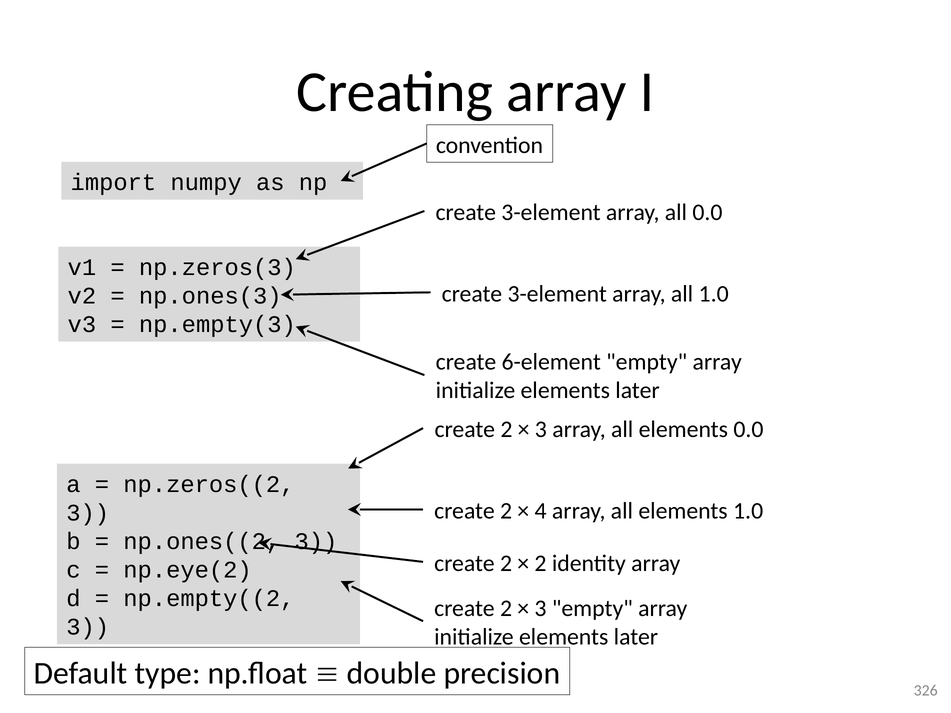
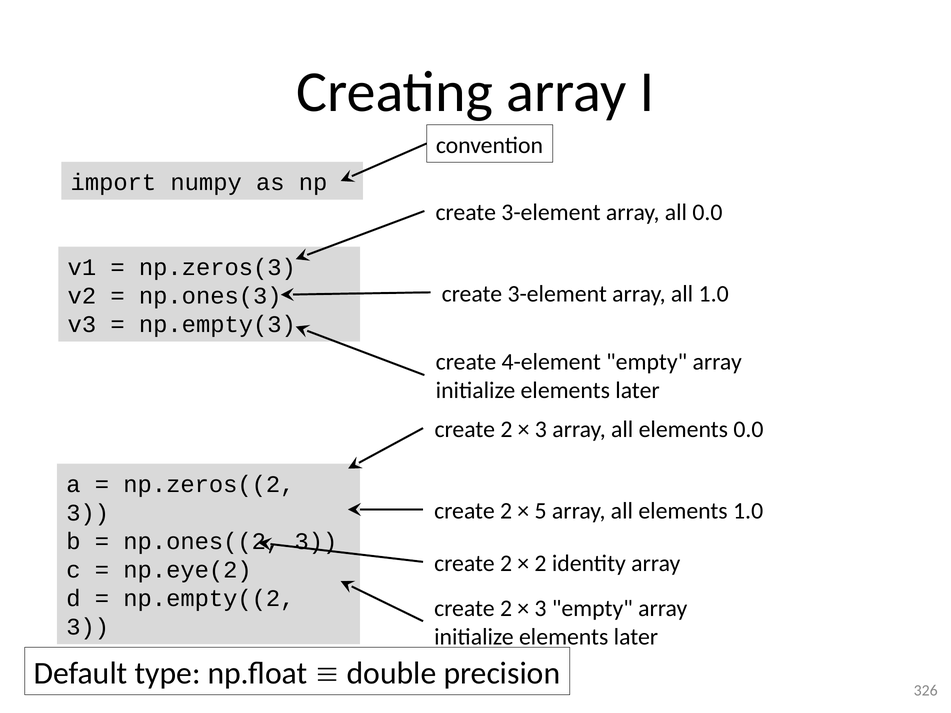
6-element: 6-element -> 4-element
4: 4 -> 5
